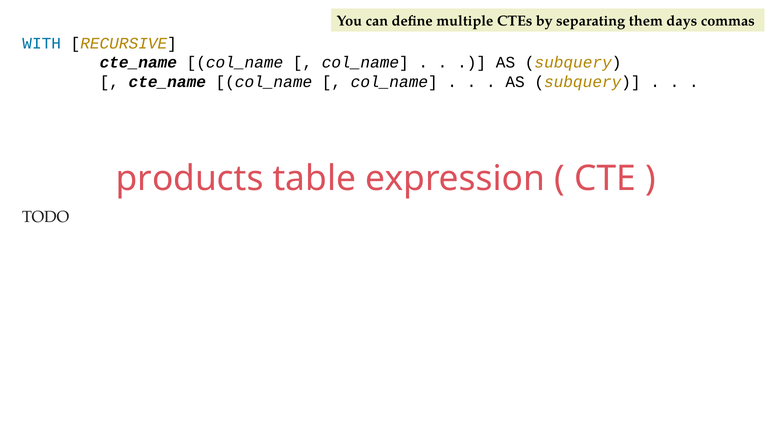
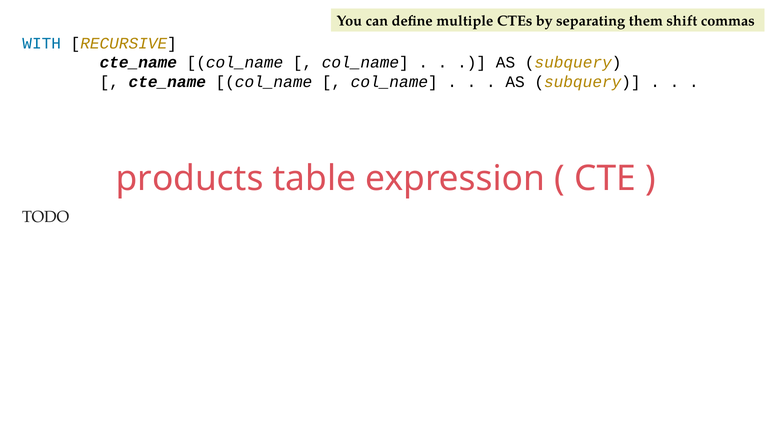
days: days -> shift
